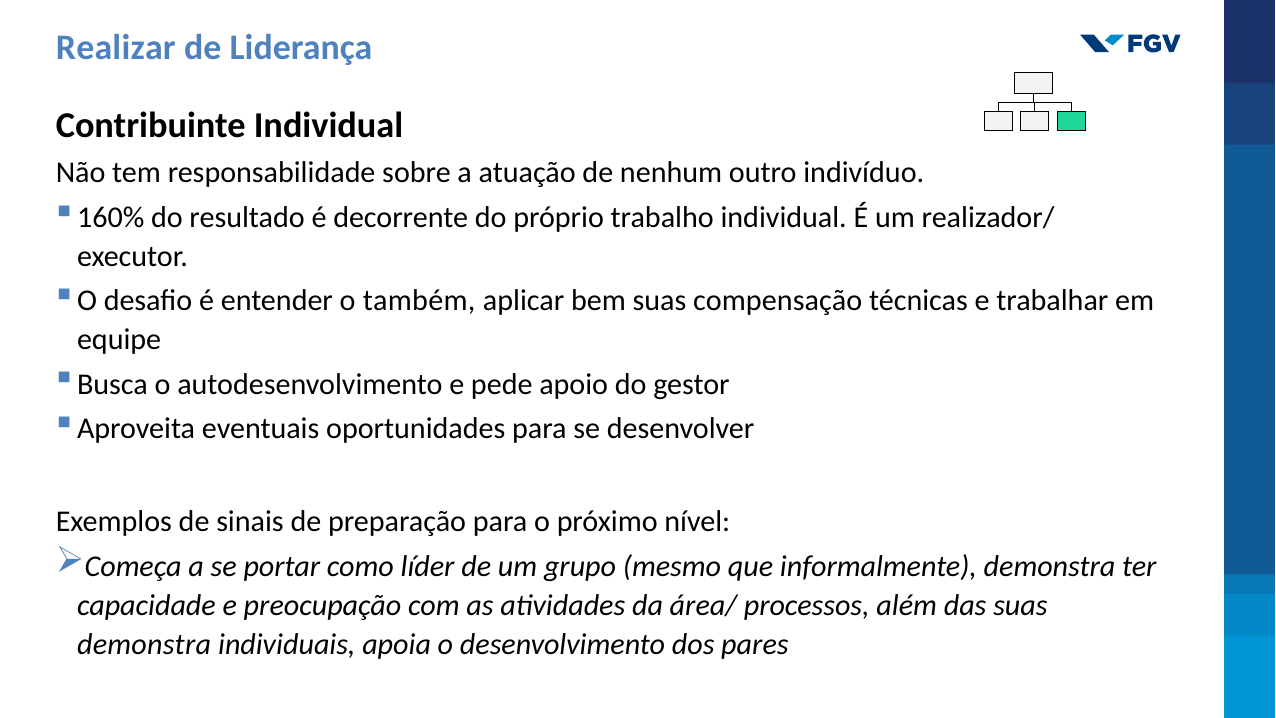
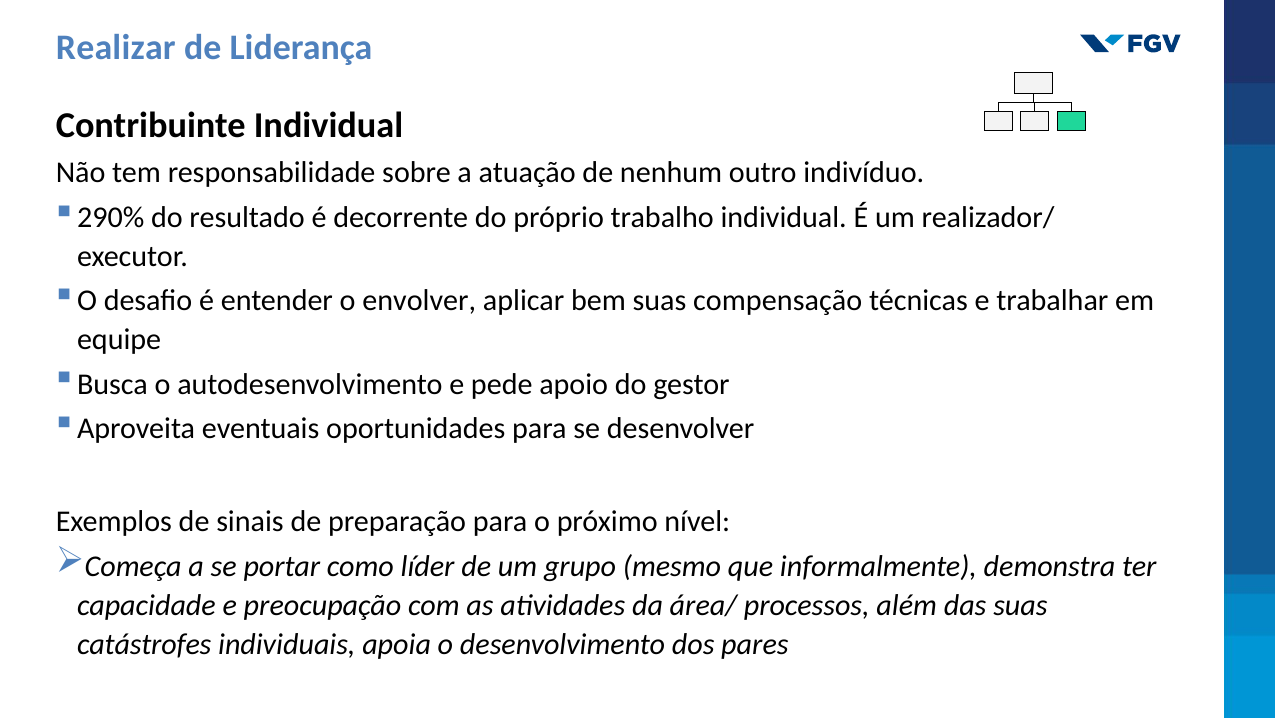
160%: 160% -> 290%
também: também -> envolver
demonstra at (144, 644): demonstra -> catástrofes
